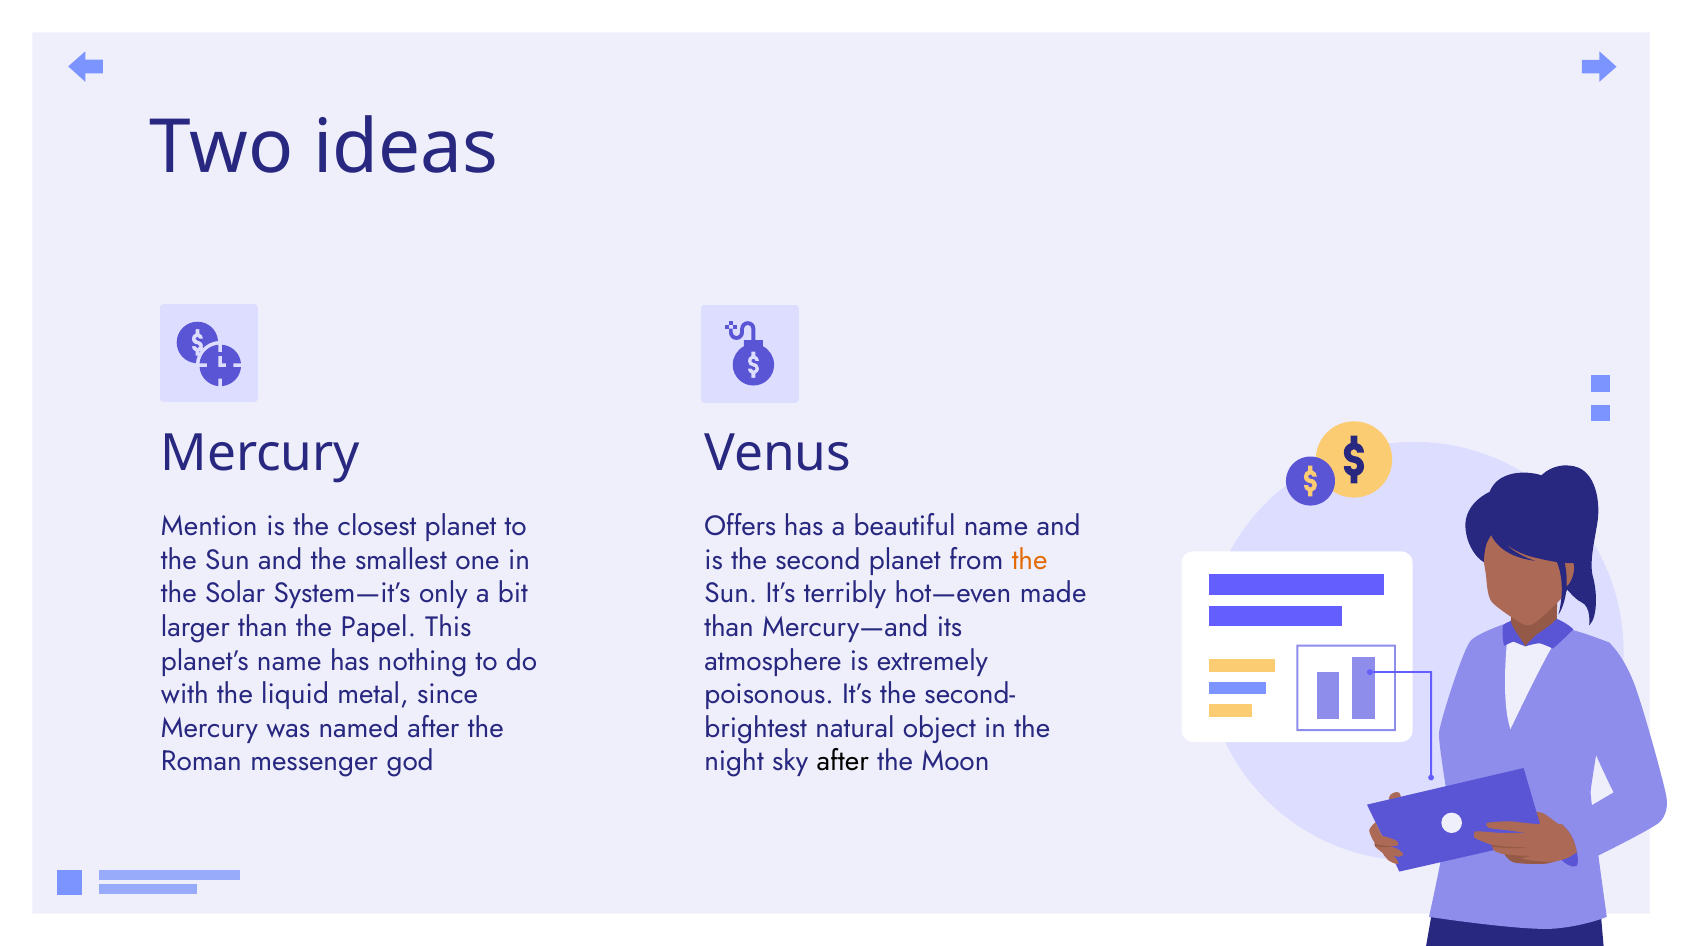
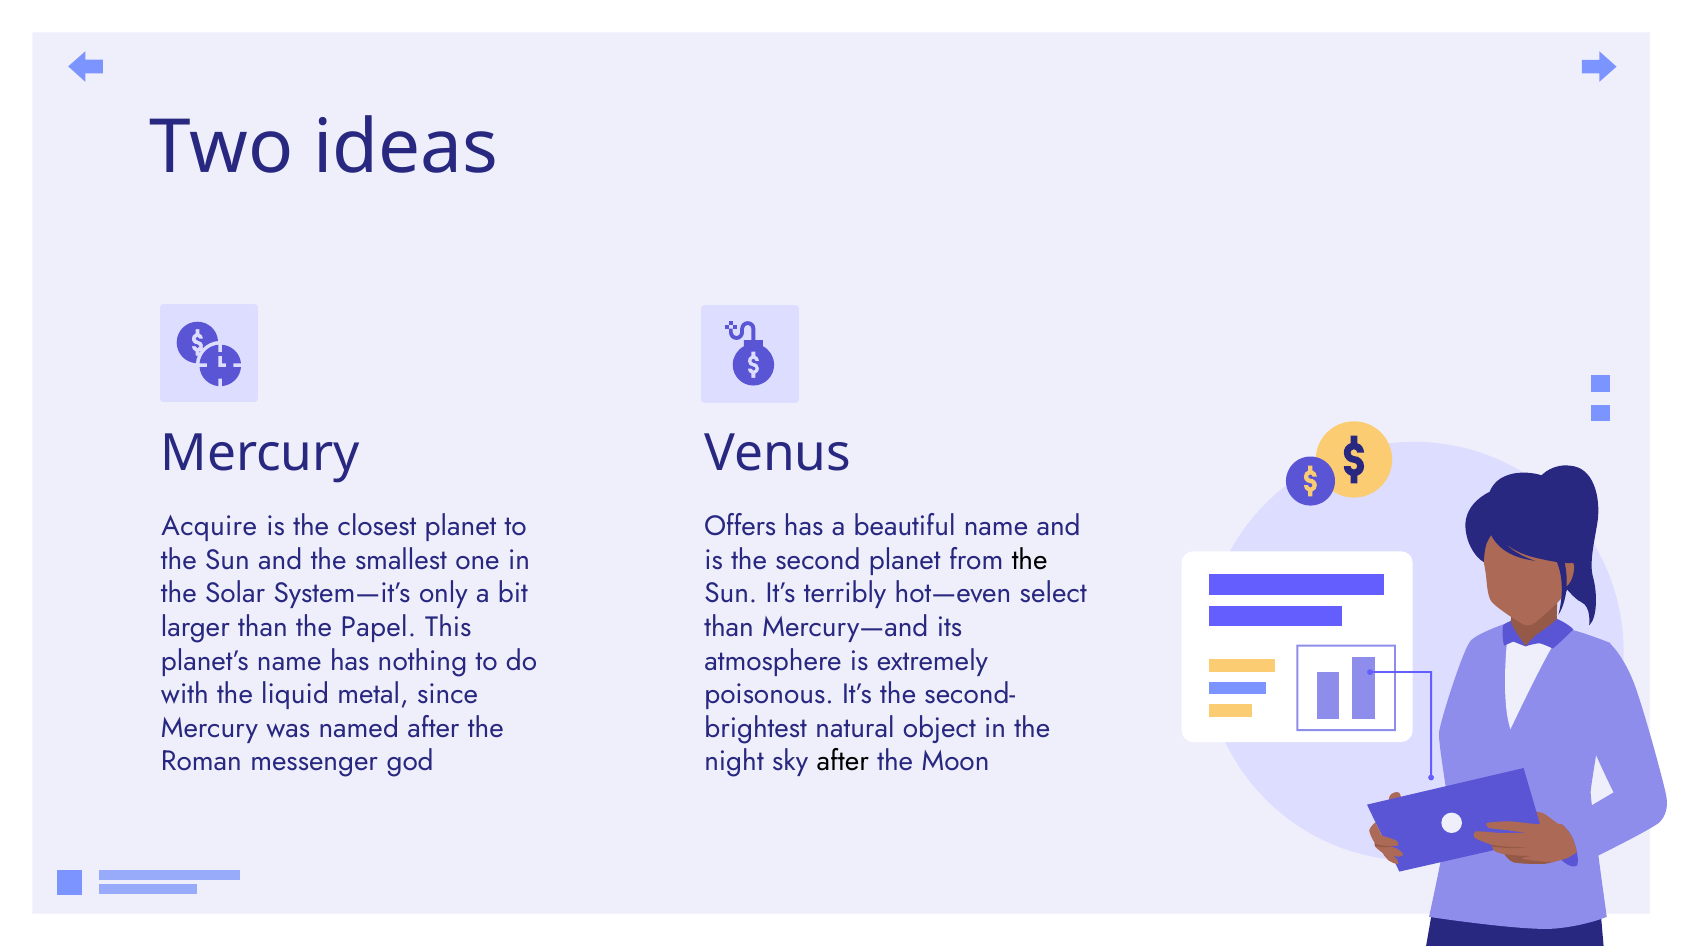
Mention: Mention -> Acquire
the at (1030, 560) colour: orange -> black
made: made -> select
